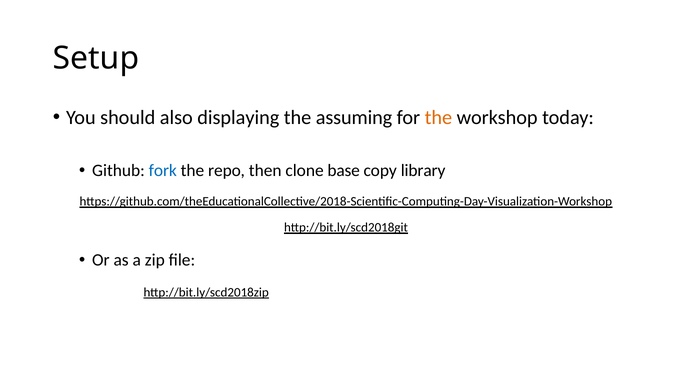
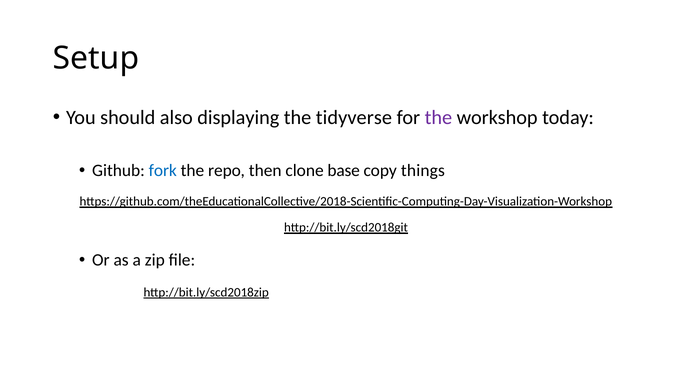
assuming: assuming -> tidyverse
the at (438, 118) colour: orange -> purple
library: library -> things
